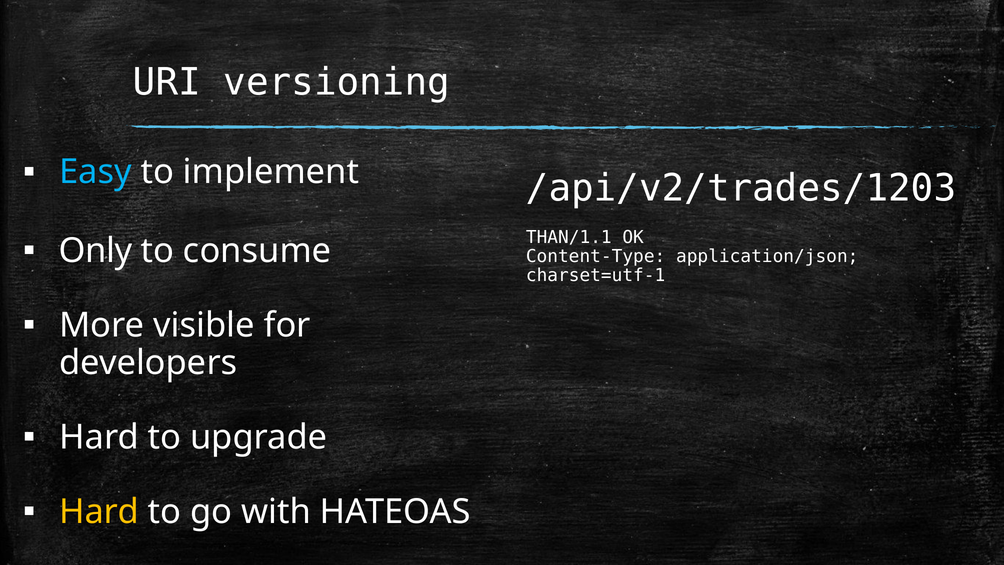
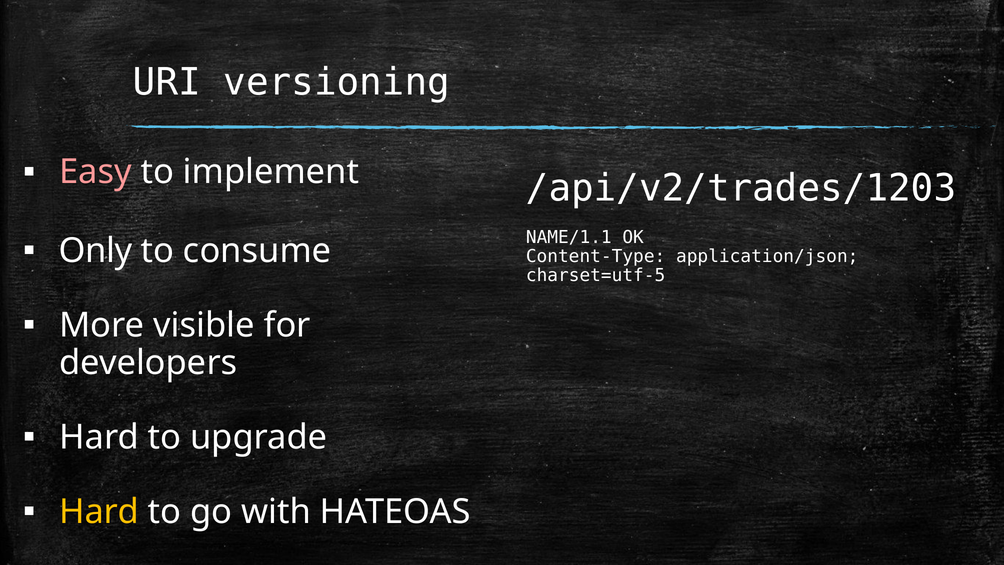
Easy colour: light blue -> pink
THAN/1.1: THAN/1.1 -> NAME/1.1
charset=utf-1: charset=utf-1 -> charset=utf-5
